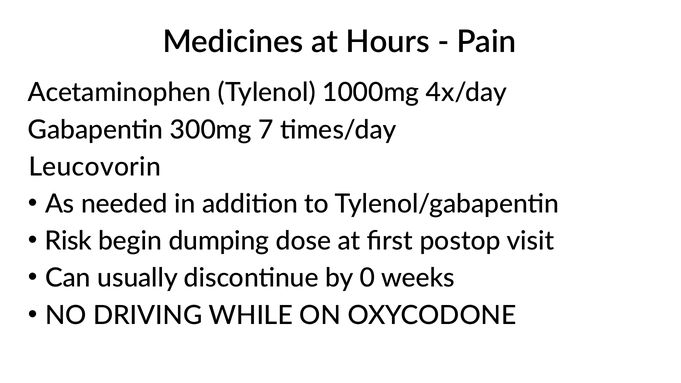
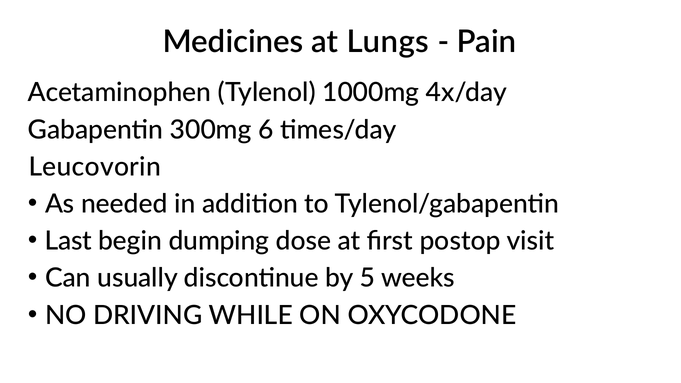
Hours: Hours -> Lungs
7: 7 -> 6
Risk: Risk -> Last
0: 0 -> 5
